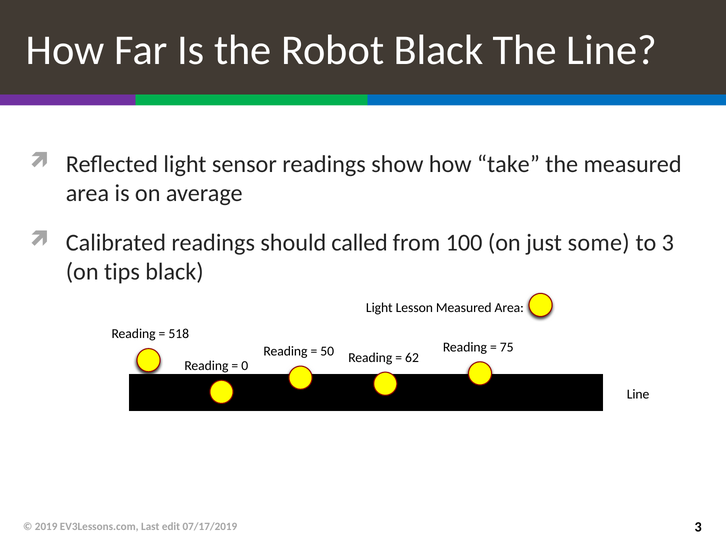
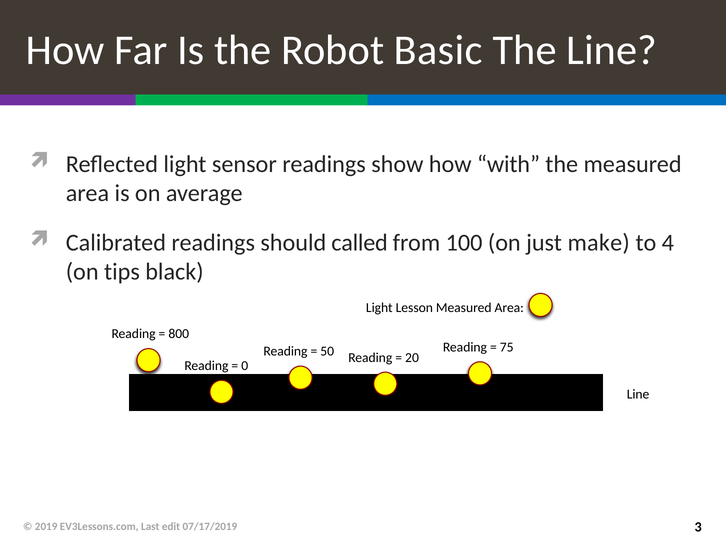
Robot Black: Black -> Basic
take: take -> with
some: some -> make
to 3: 3 -> 4
518: 518 -> 800
62: 62 -> 20
